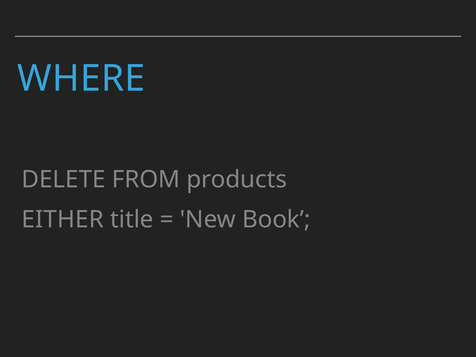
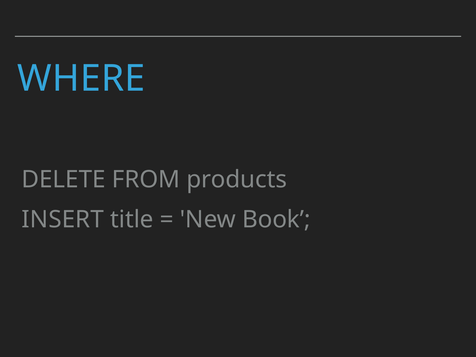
EITHER: EITHER -> INSERT
